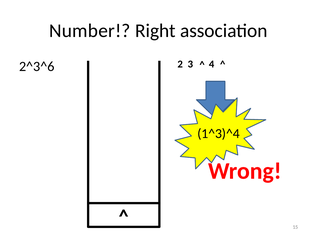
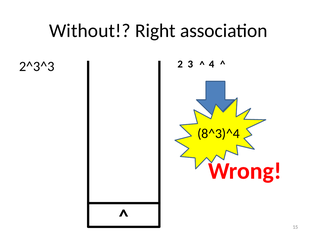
Number: Number -> Without
2^3^6: 2^3^6 -> 2^3^3
1^3)^4: 1^3)^4 -> 8^3)^4
